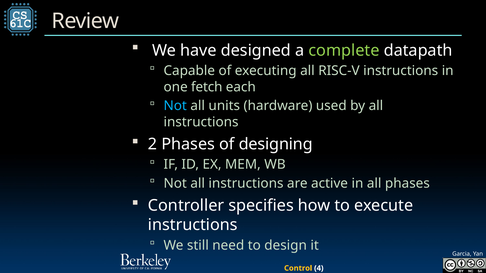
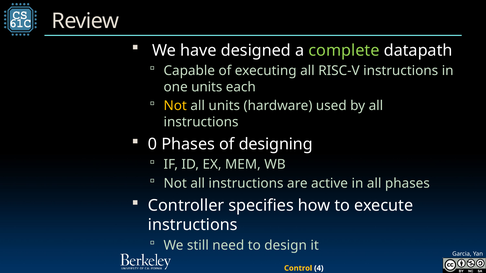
one fetch: fetch -> units
Not at (175, 106) colour: light blue -> yellow
2: 2 -> 0
